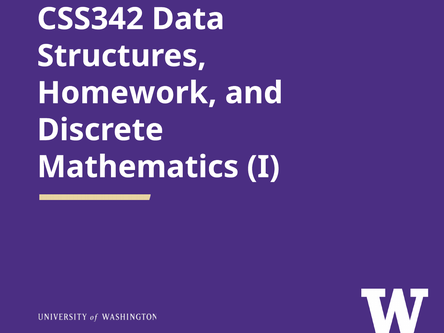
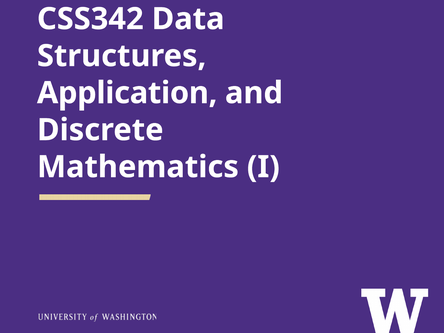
Homework: Homework -> Application
